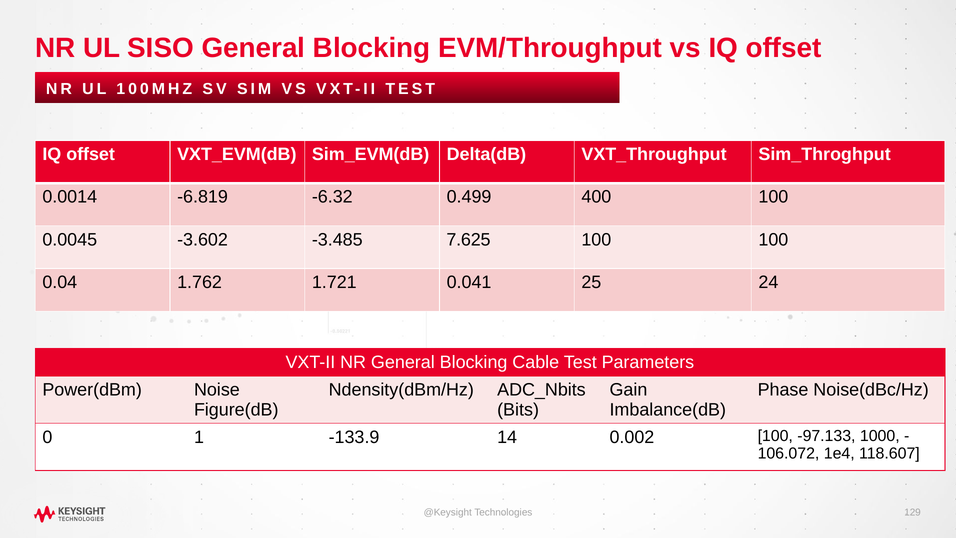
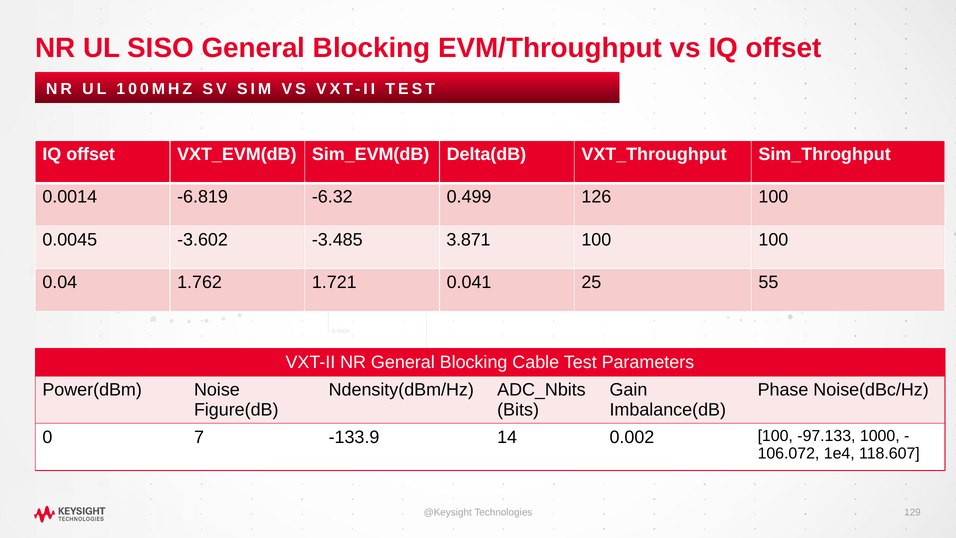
400: 400 -> 126
7.625: 7.625 -> 3.871
24: 24 -> 55
1: 1 -> 7
